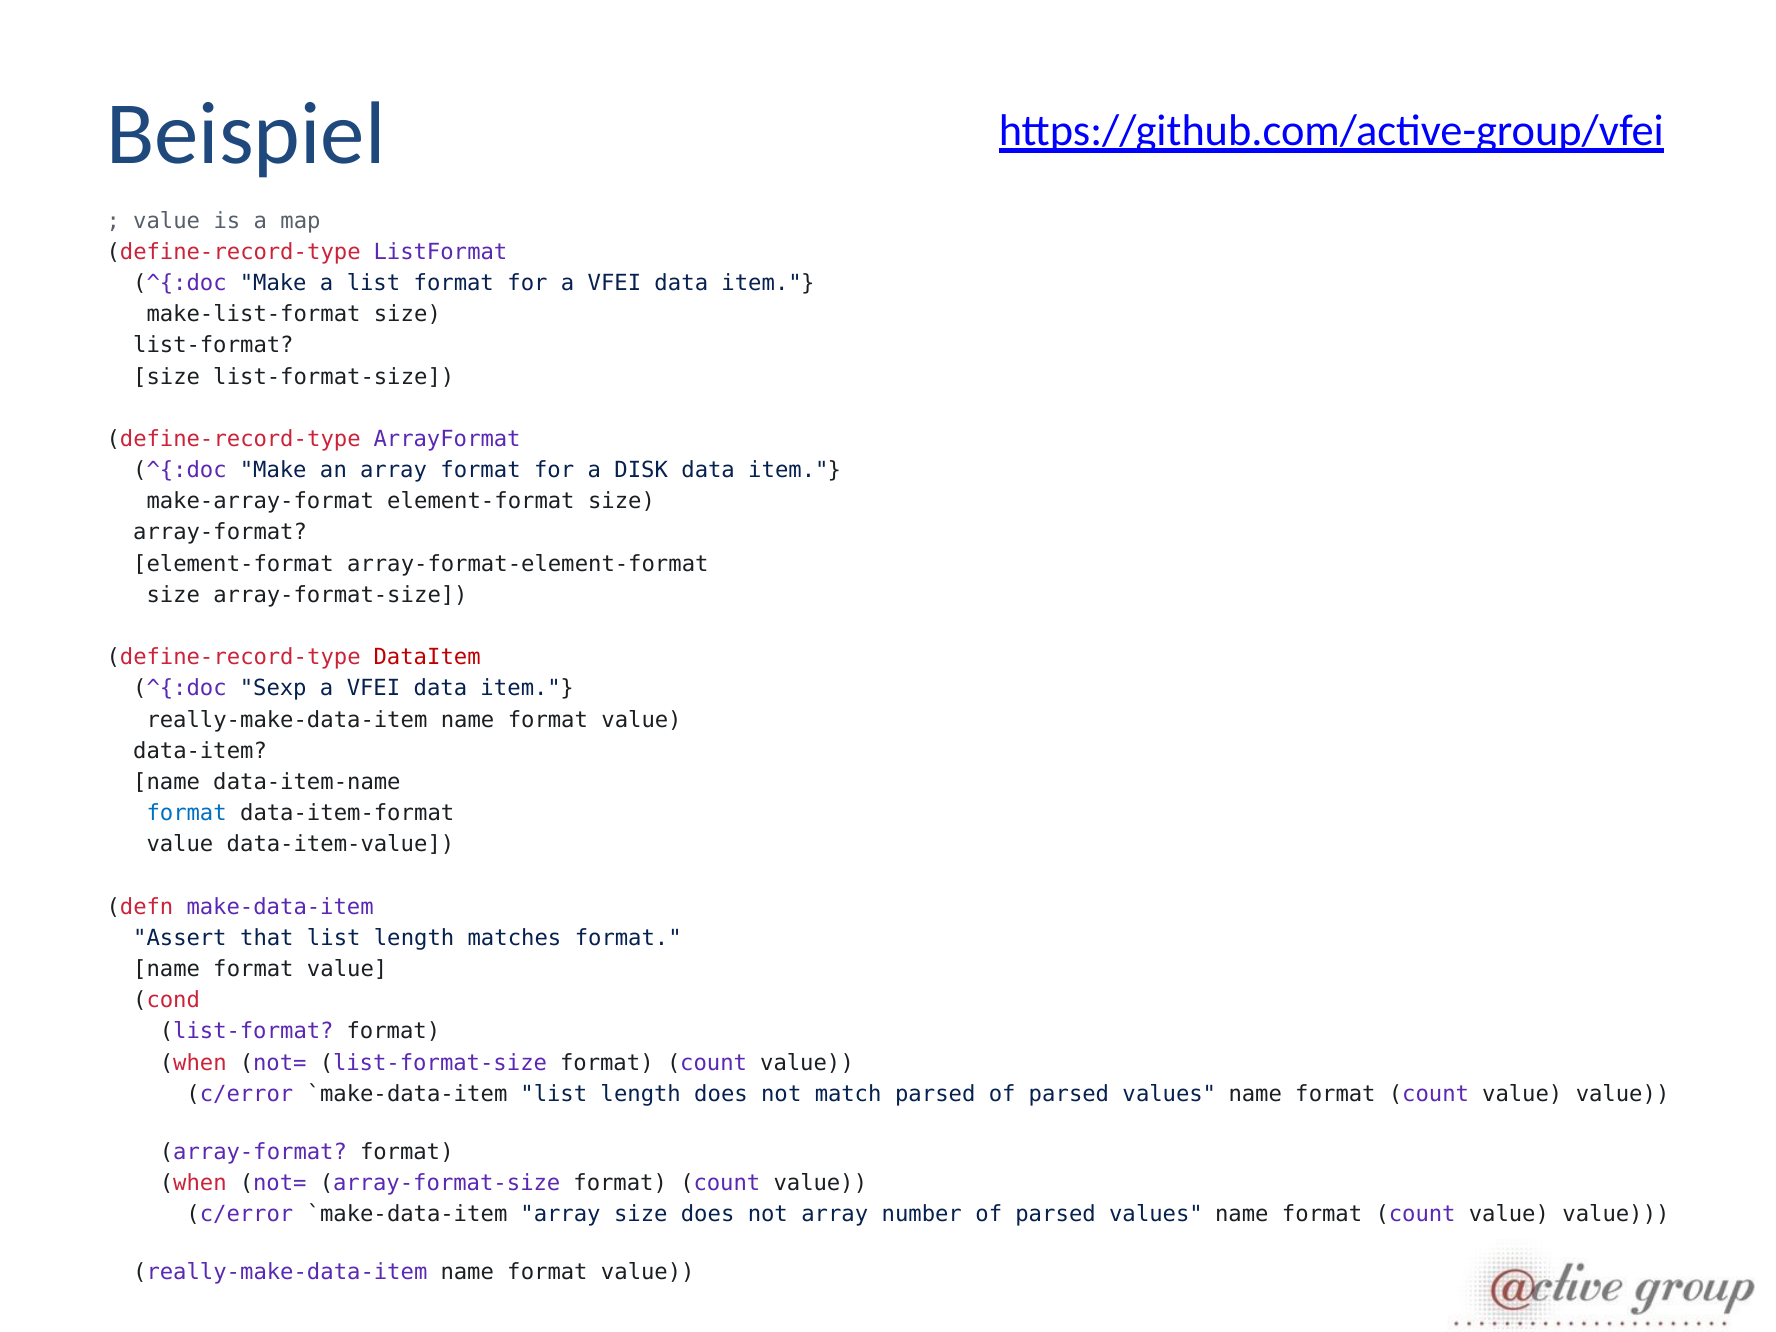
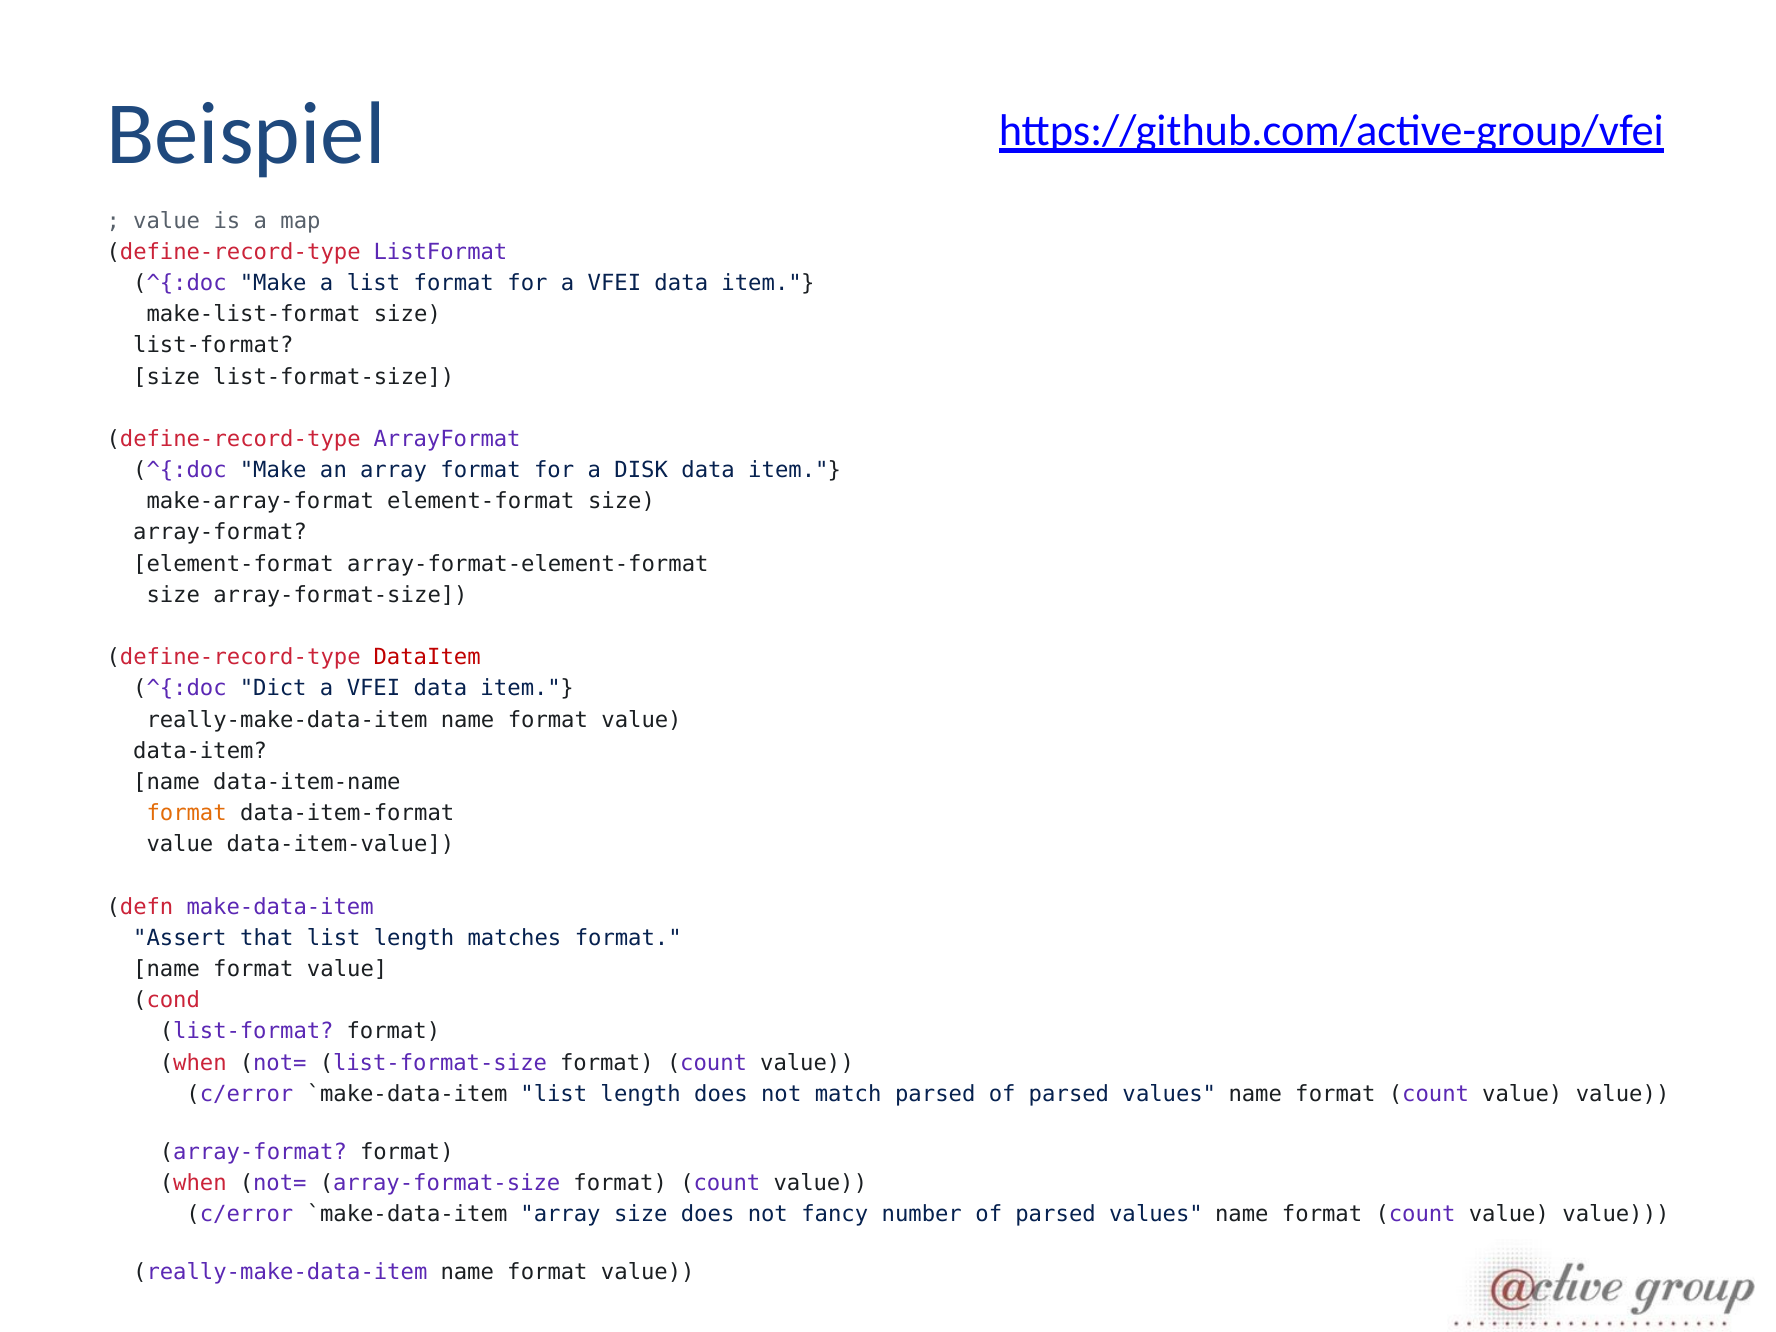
Sexp: Sexp -> Dict
format at (187, 813) colour: blue -> orange
not array: array -> fancy
